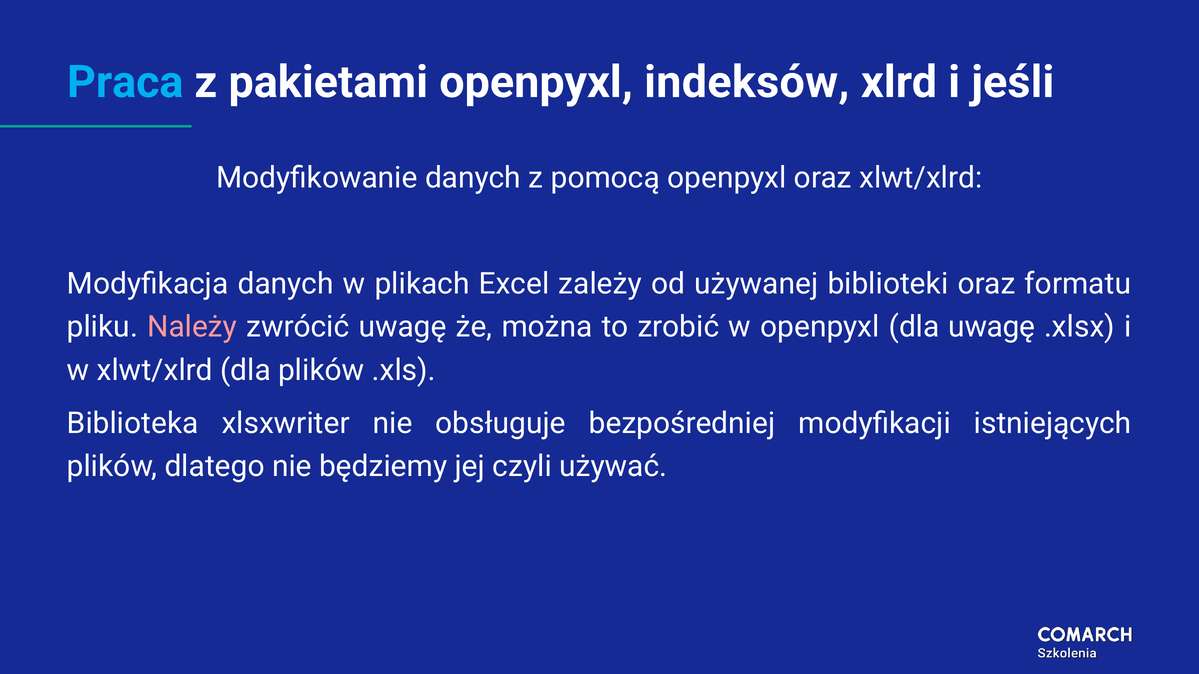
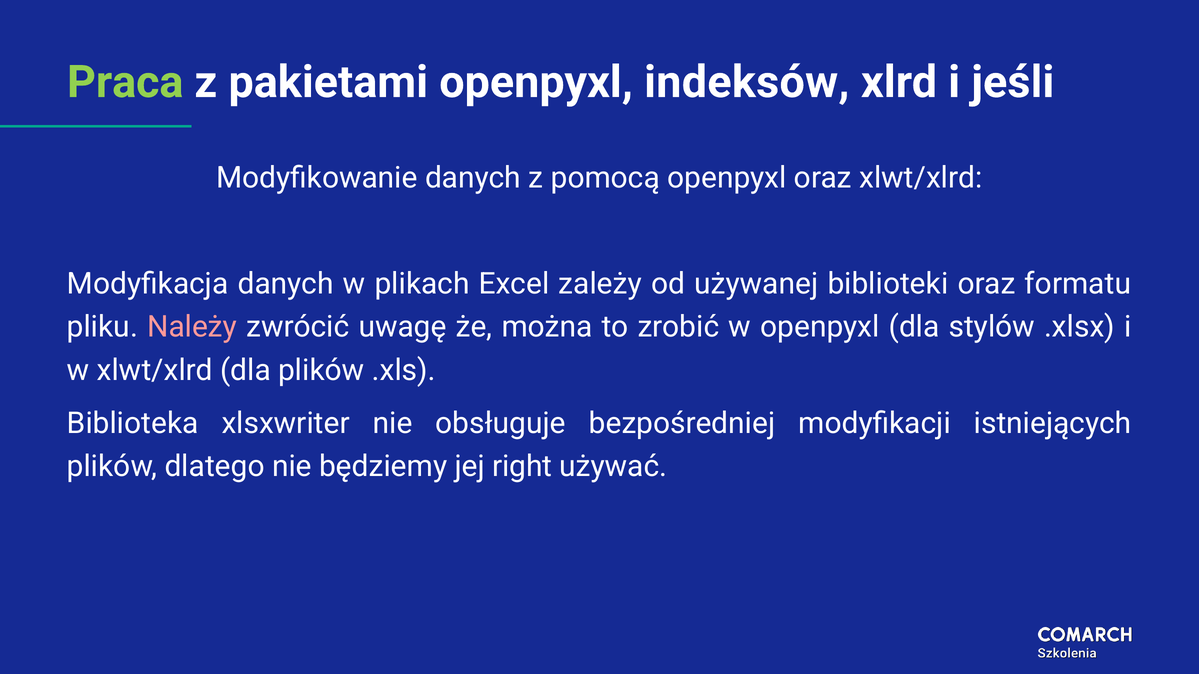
Praca colour: light blue -> light green
dla uwagę: uwagę -> stylów
czyli: czyli -> right
